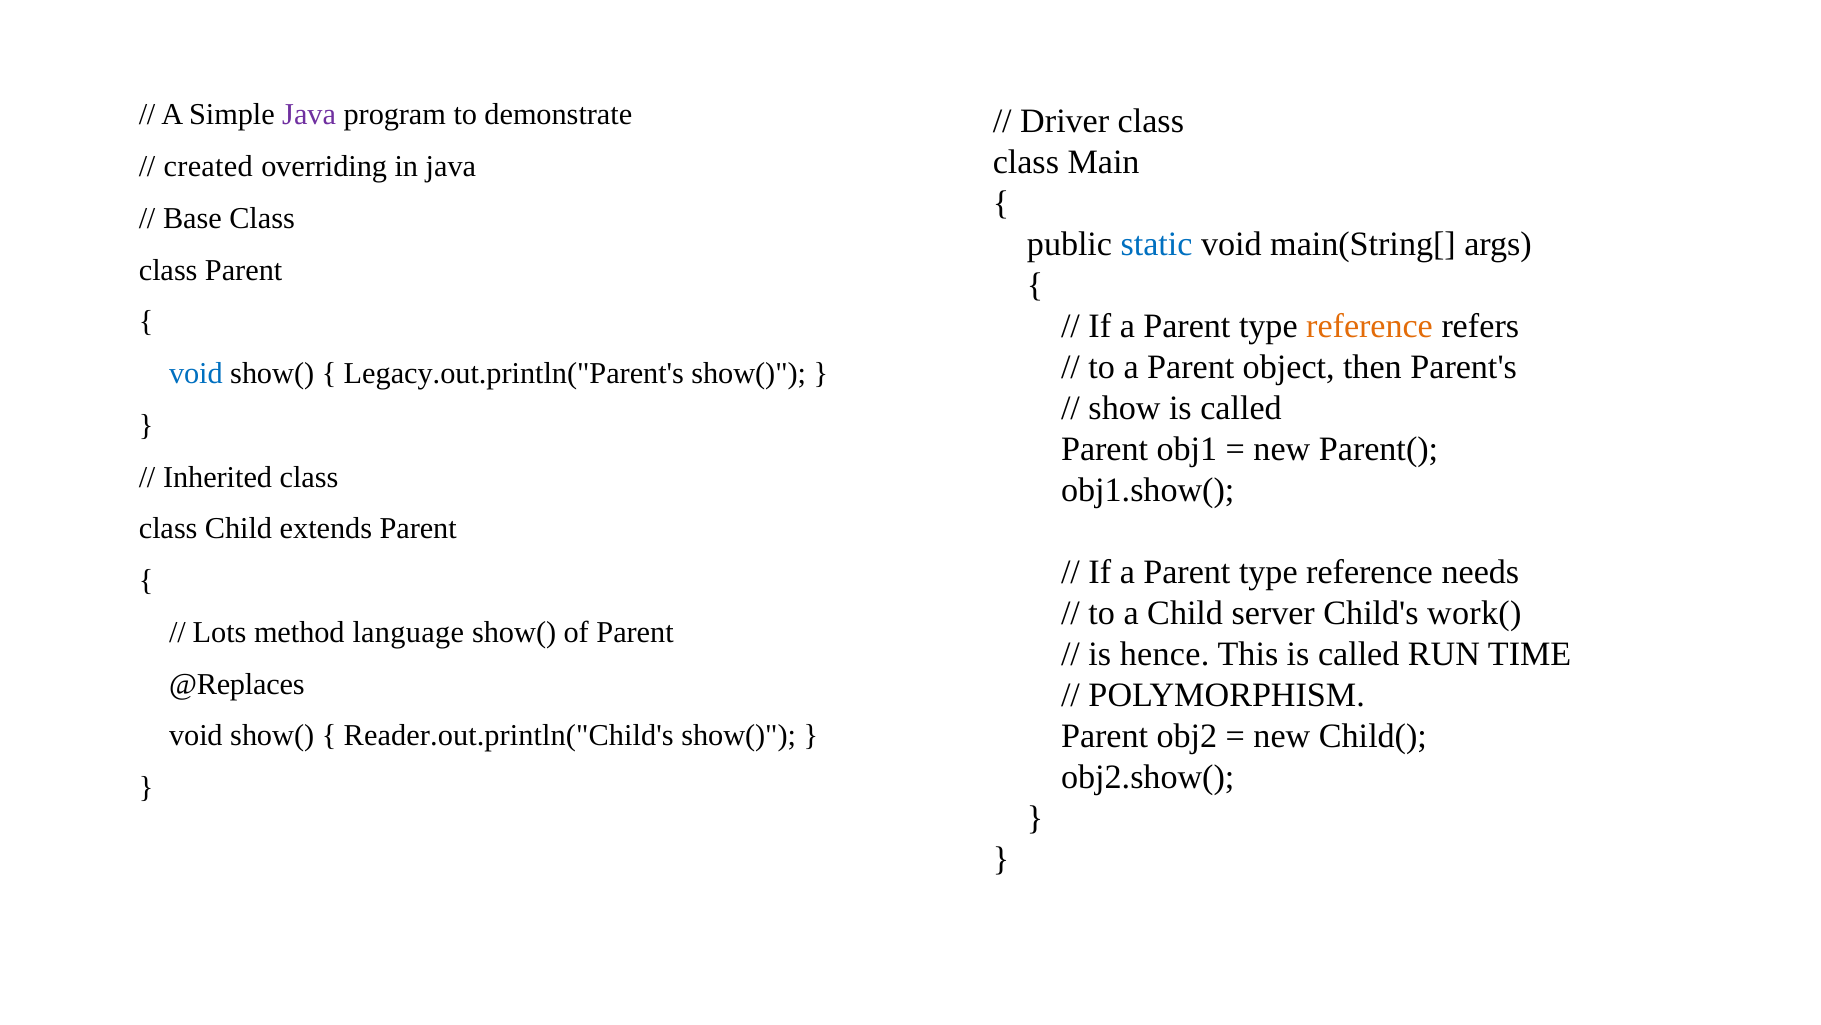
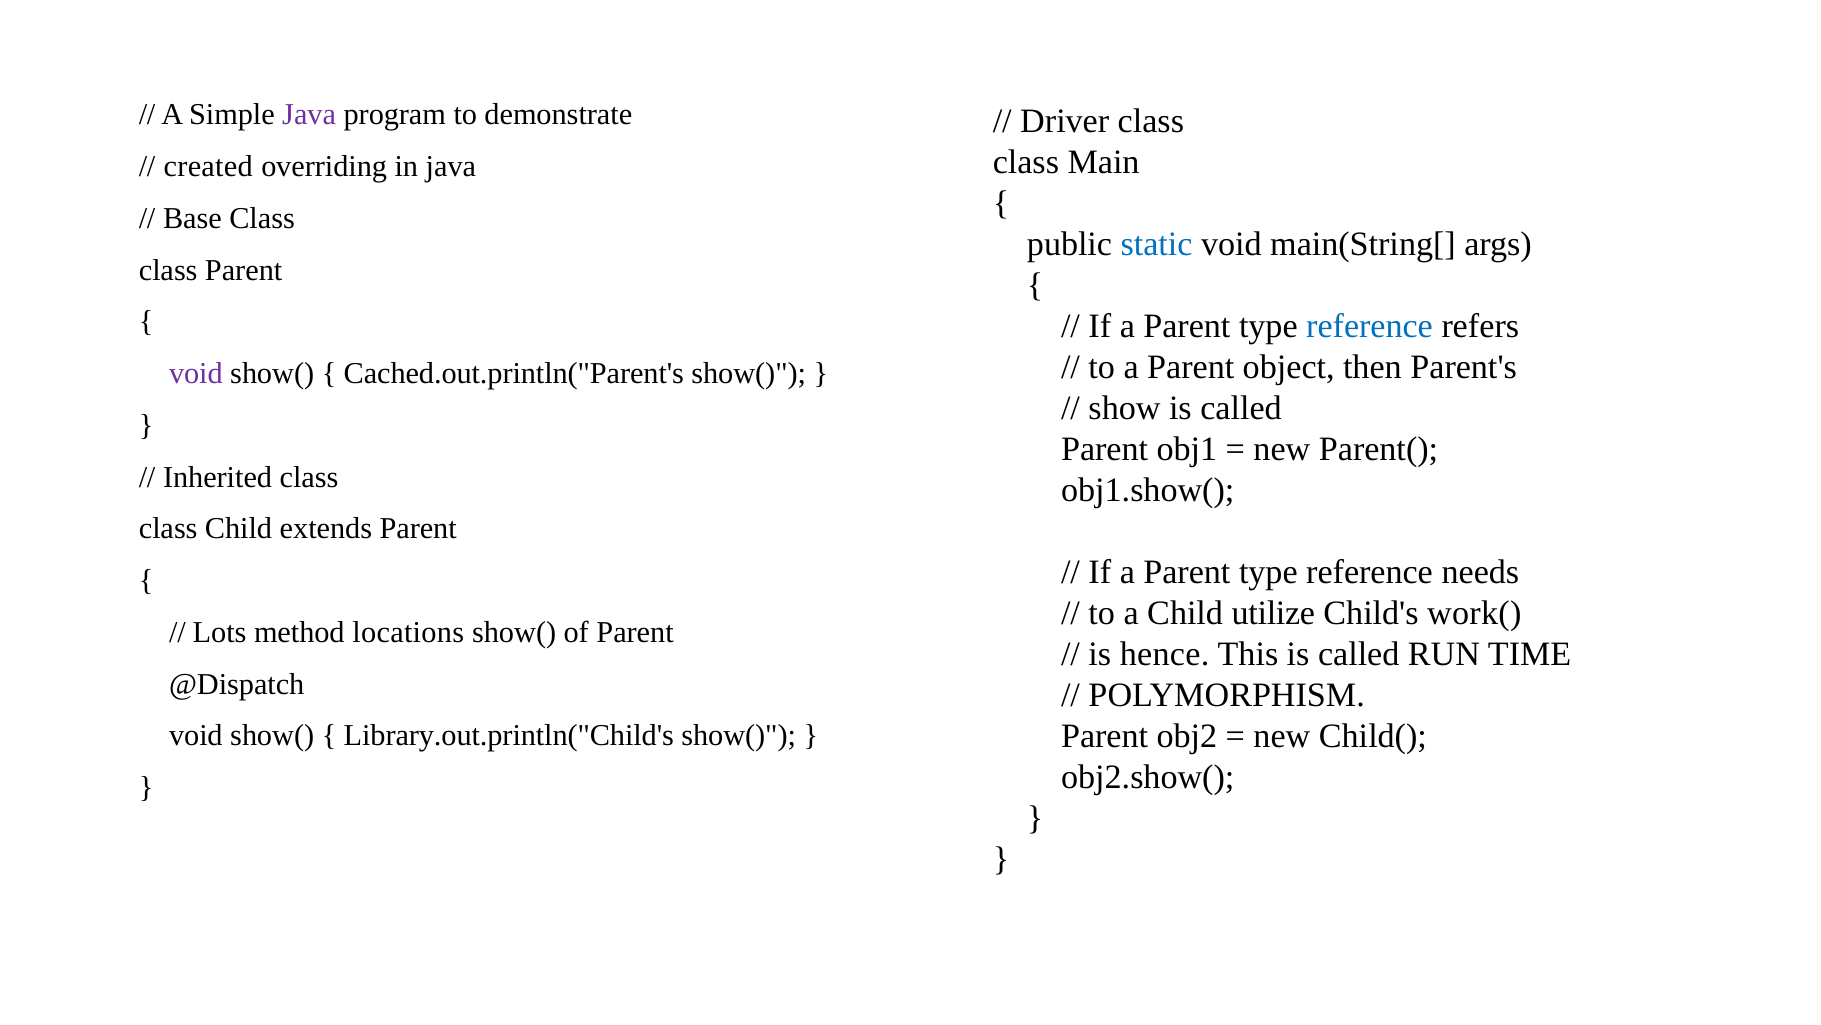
reference at (1370, 326) colour: orange -> blue
void at (196, 373) colour: blue -> purple
Legacy.out.println("Parent's: Legacy.out.println("Parent's -> Cached.out.println("Parent's
server: server -> utilize
language: language -> locations
@Replaces: @Replaces -> @Dispatch
Reader.out.println("Child's: Reader.out.println("Child's -> Library.out.println("Child's
